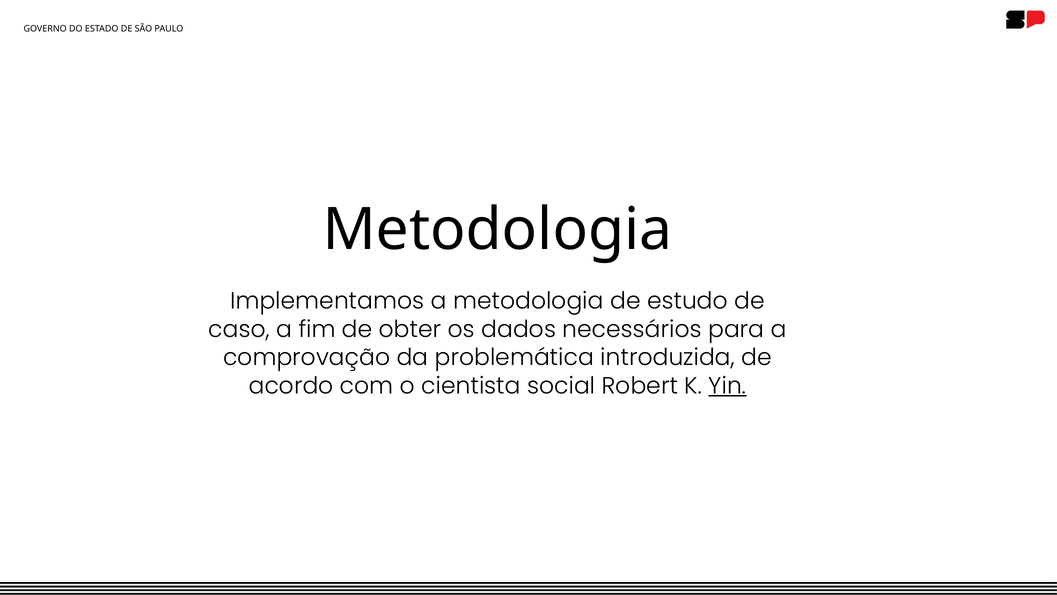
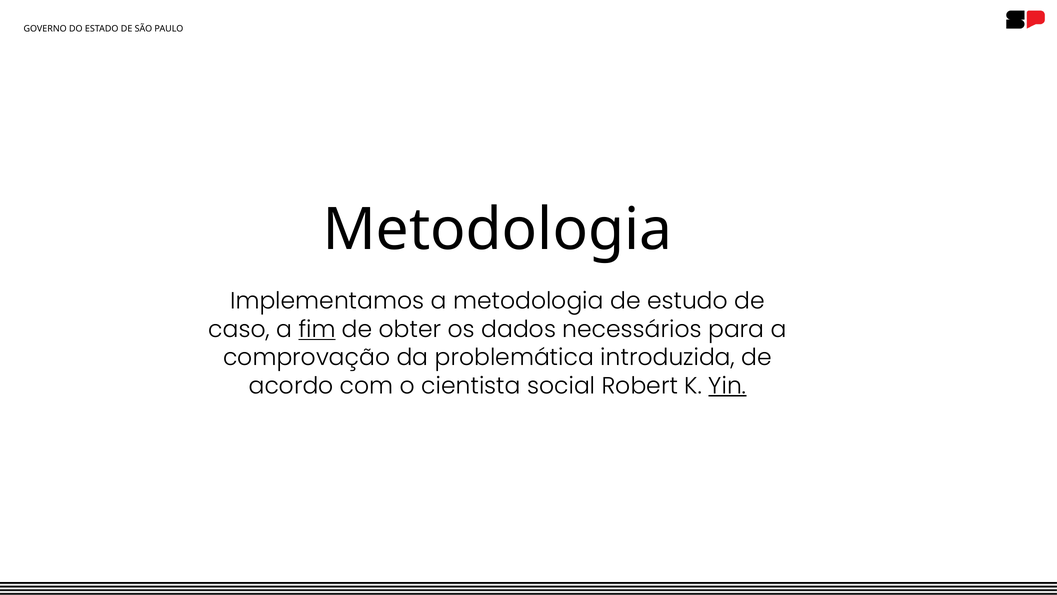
fim underline: none -> present
